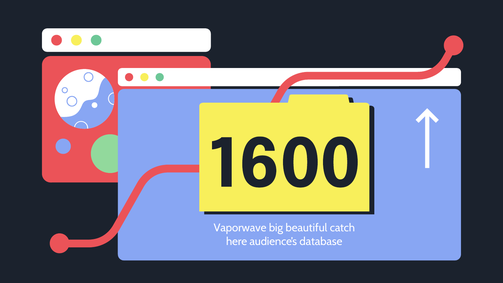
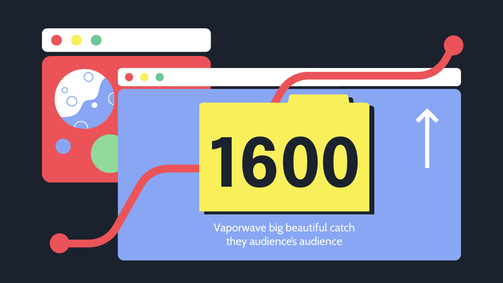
here: here -> they
database: database -> audience
